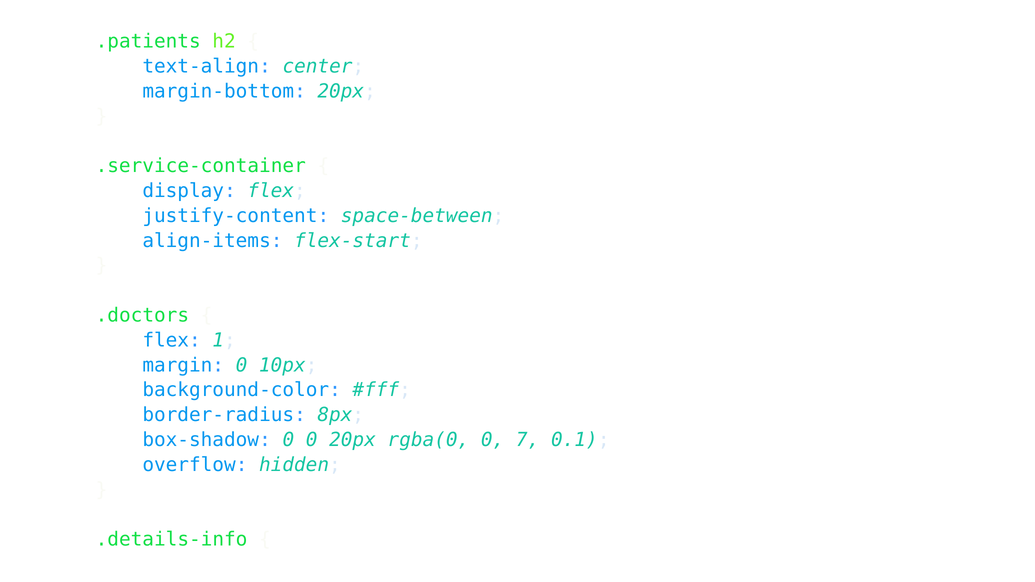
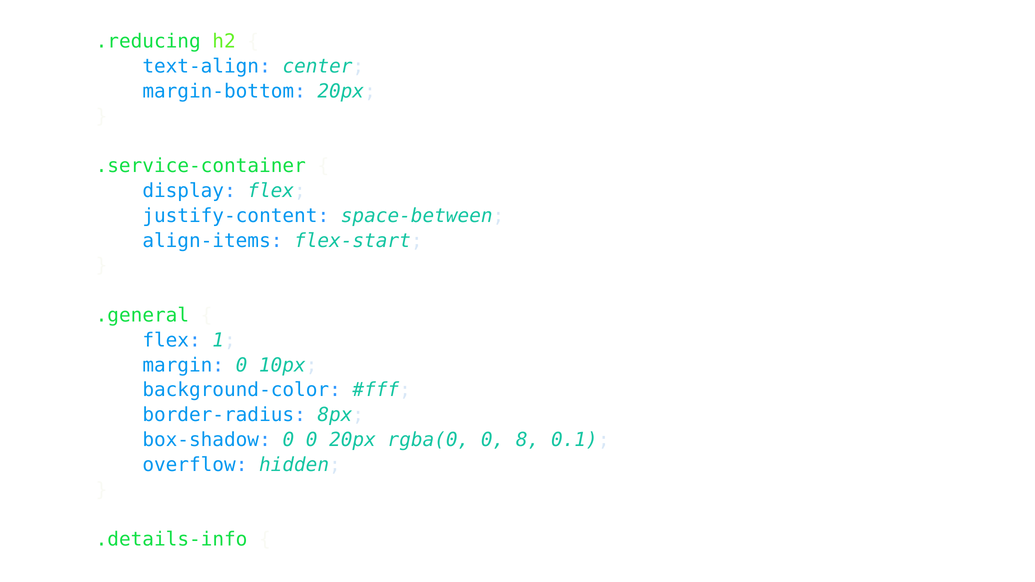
.patients: .patients -> .reducing
.doctors: .doctors -> .general
7: 7 -> 8
